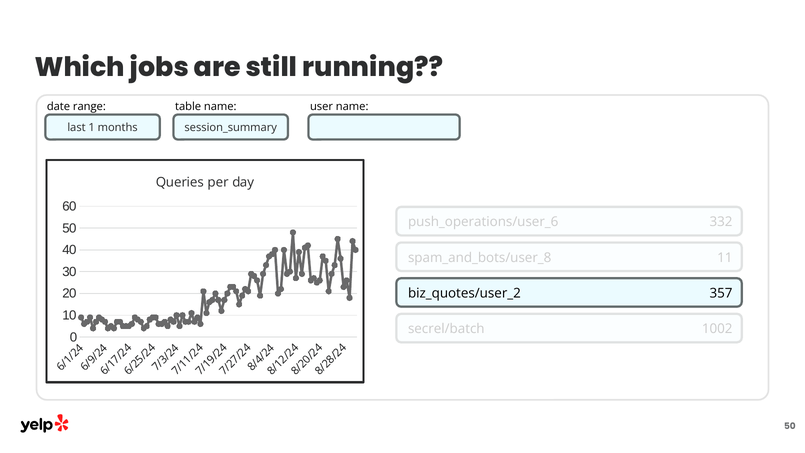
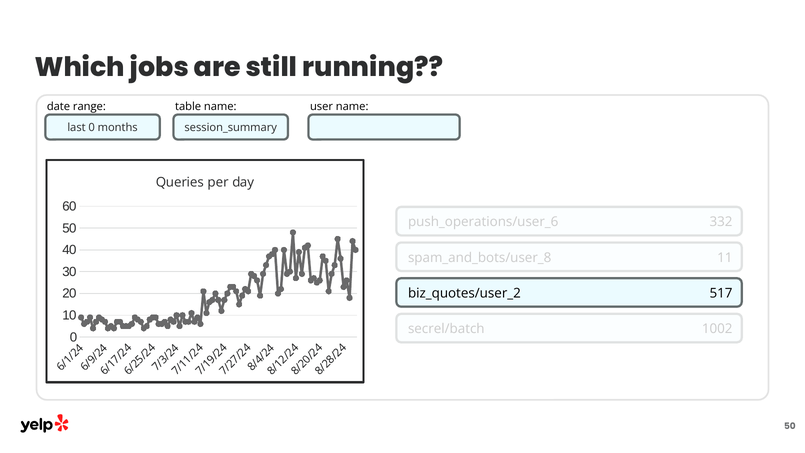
last 1: 1 -> 0
357: 357 -> 517
